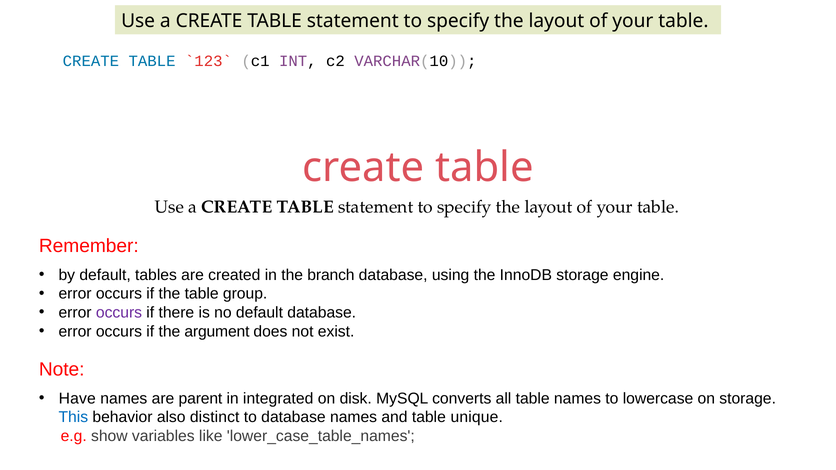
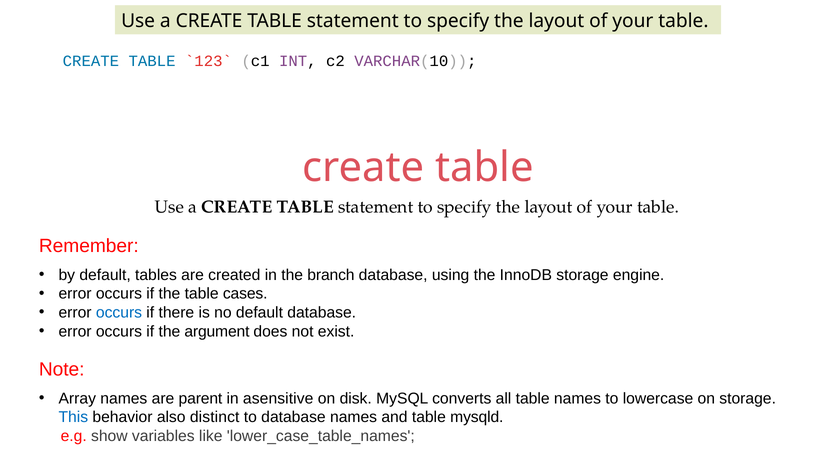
group: group -> cases
occurs at (119, 313) colour: purple -> blue
Have: Have -> Array
integrated: integrated -> asensitive
unique: unique -> mysqld
